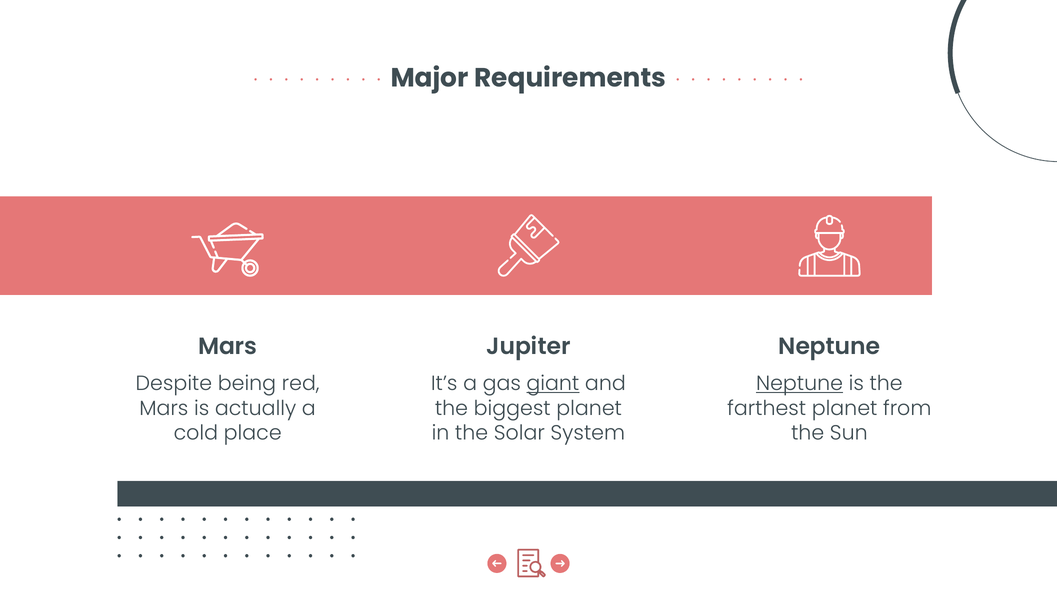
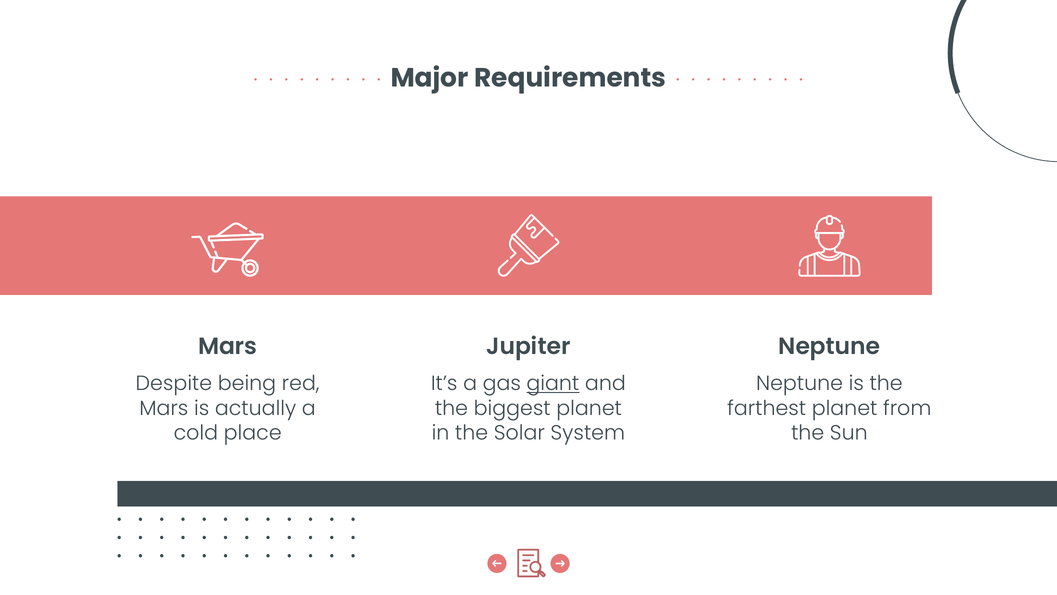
Neptune at (800, 383) underline: present -> none
